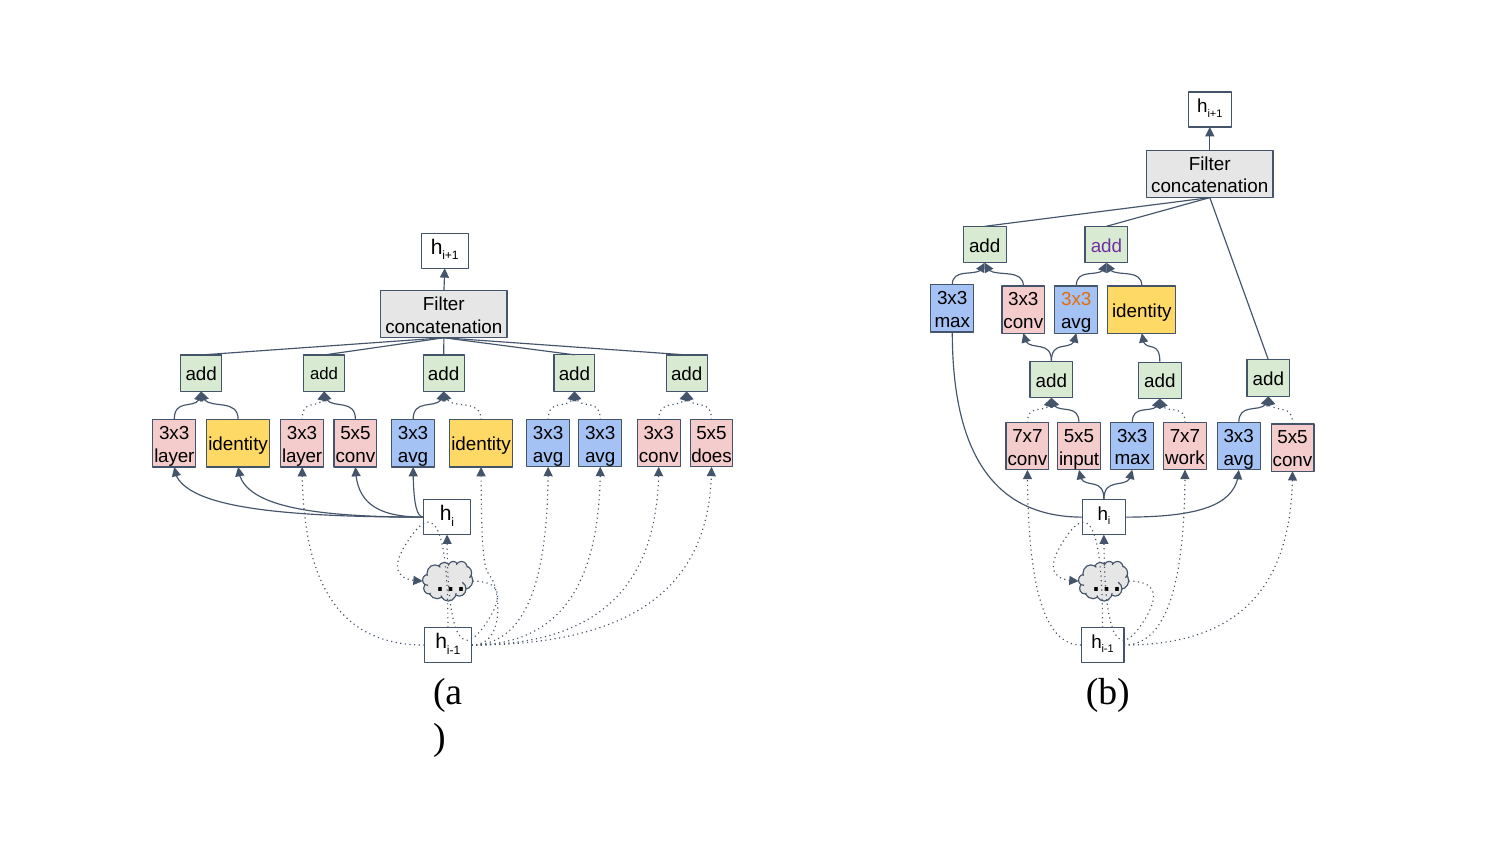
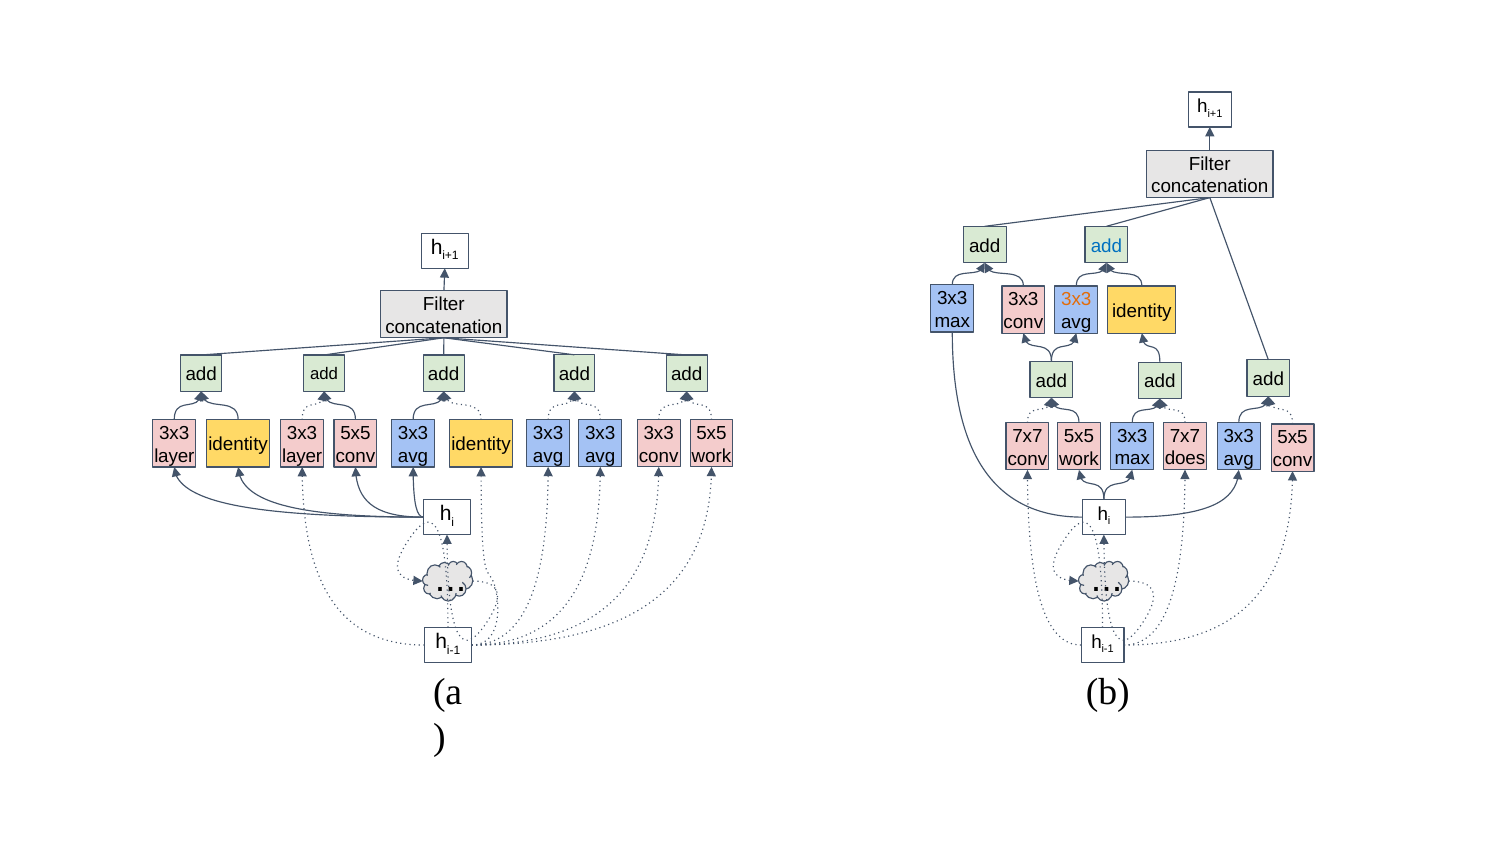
add at (1106, 246) colour: purple -> blue
does at (712, 456): does -> work
work: work -> does
input at (1079, 459): input -> work
